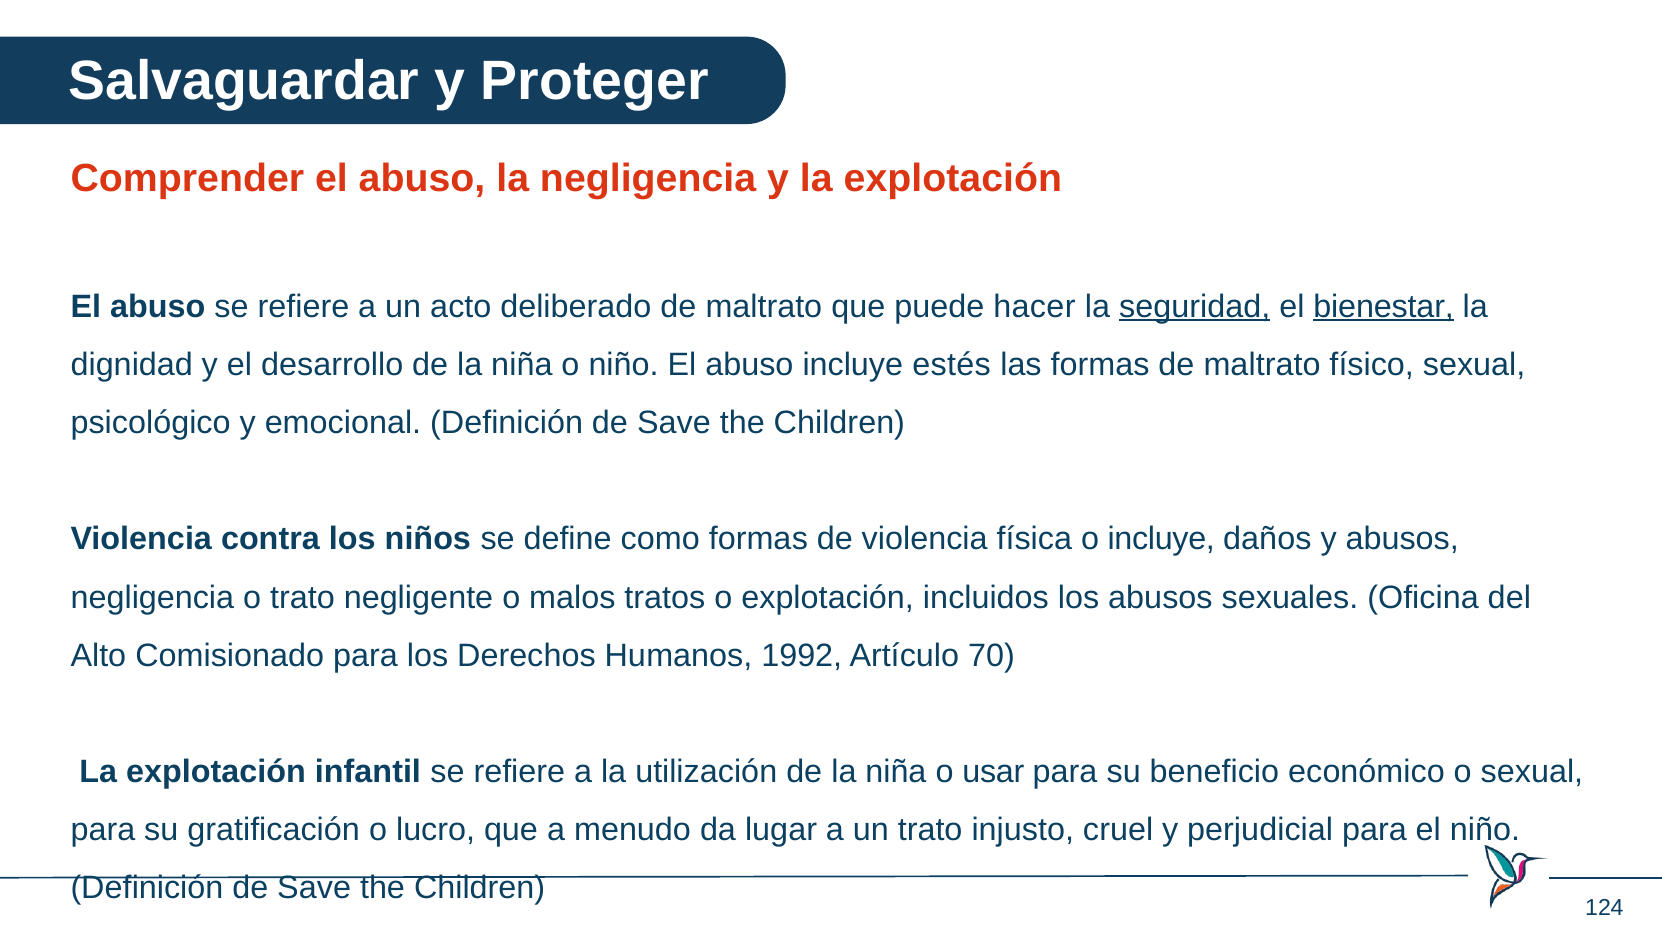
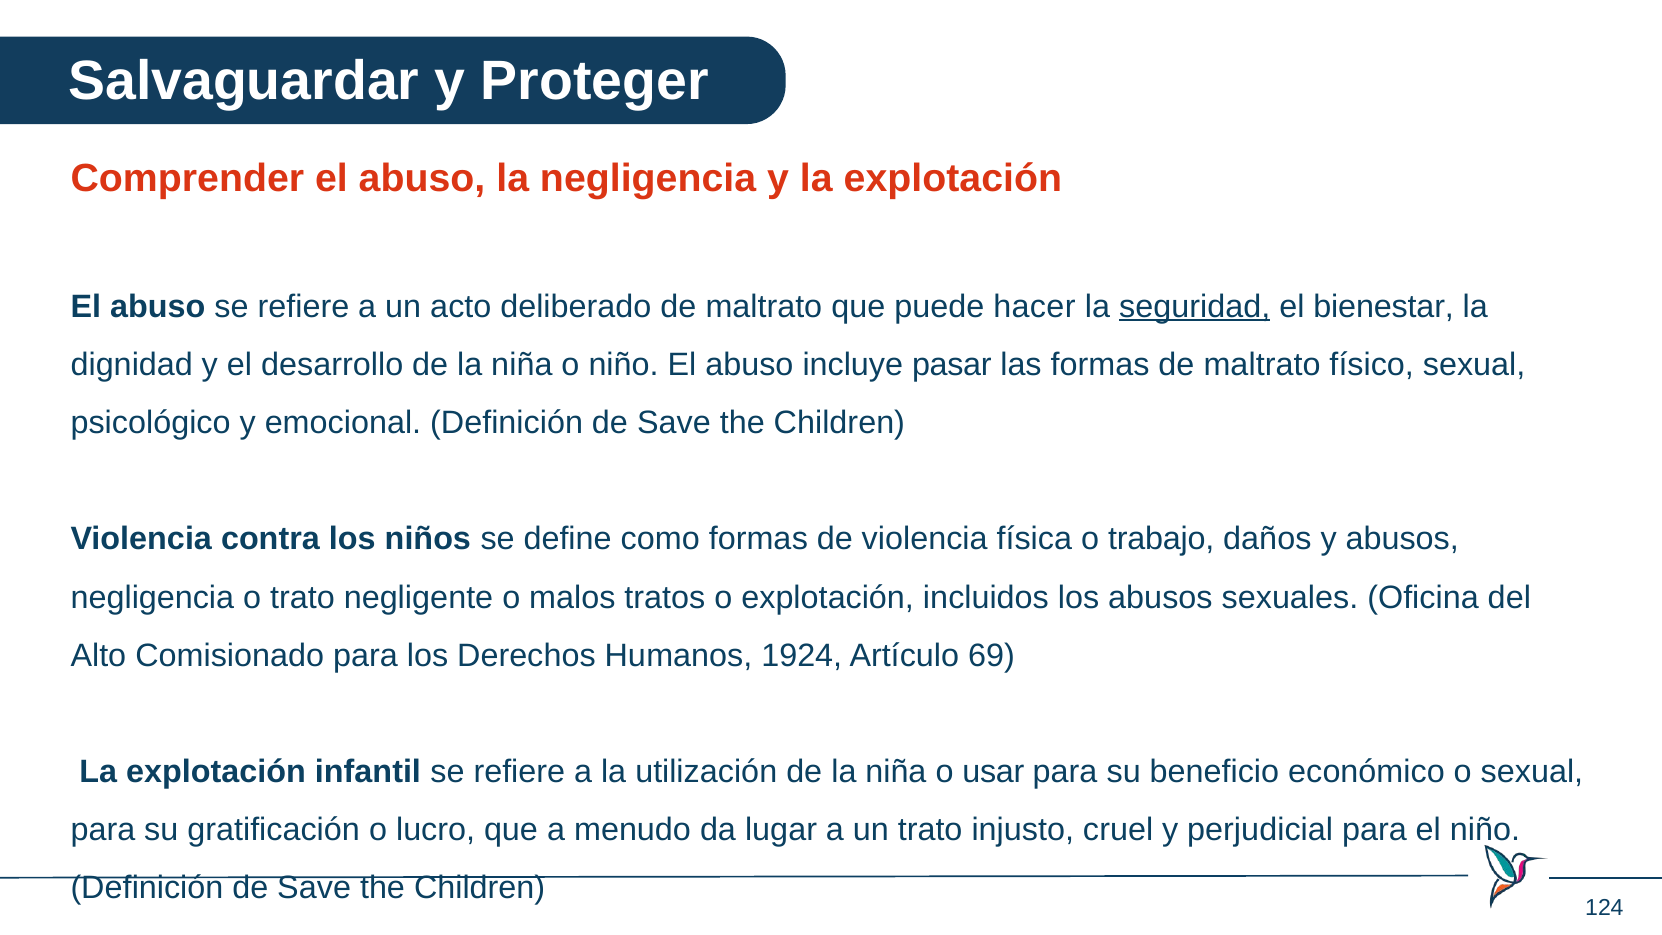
bienestar underline: present -> none
estés: estés -> pasar
o incluye: incluye -> trabajo
1992: 1992 -> 1924
70: 70 -> 69
